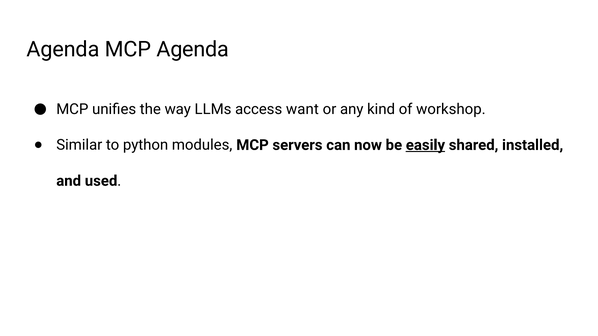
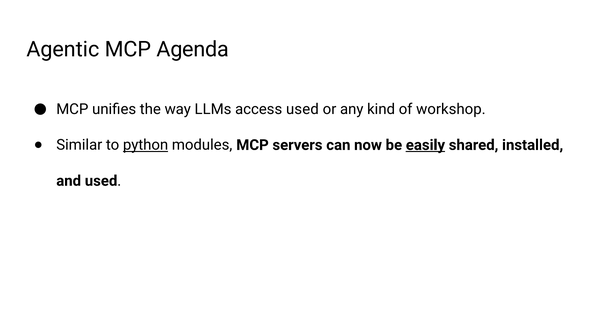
Agenda at (63, 50): Agenda -> Agentic
access want: want -> used
python underline: none -> present
